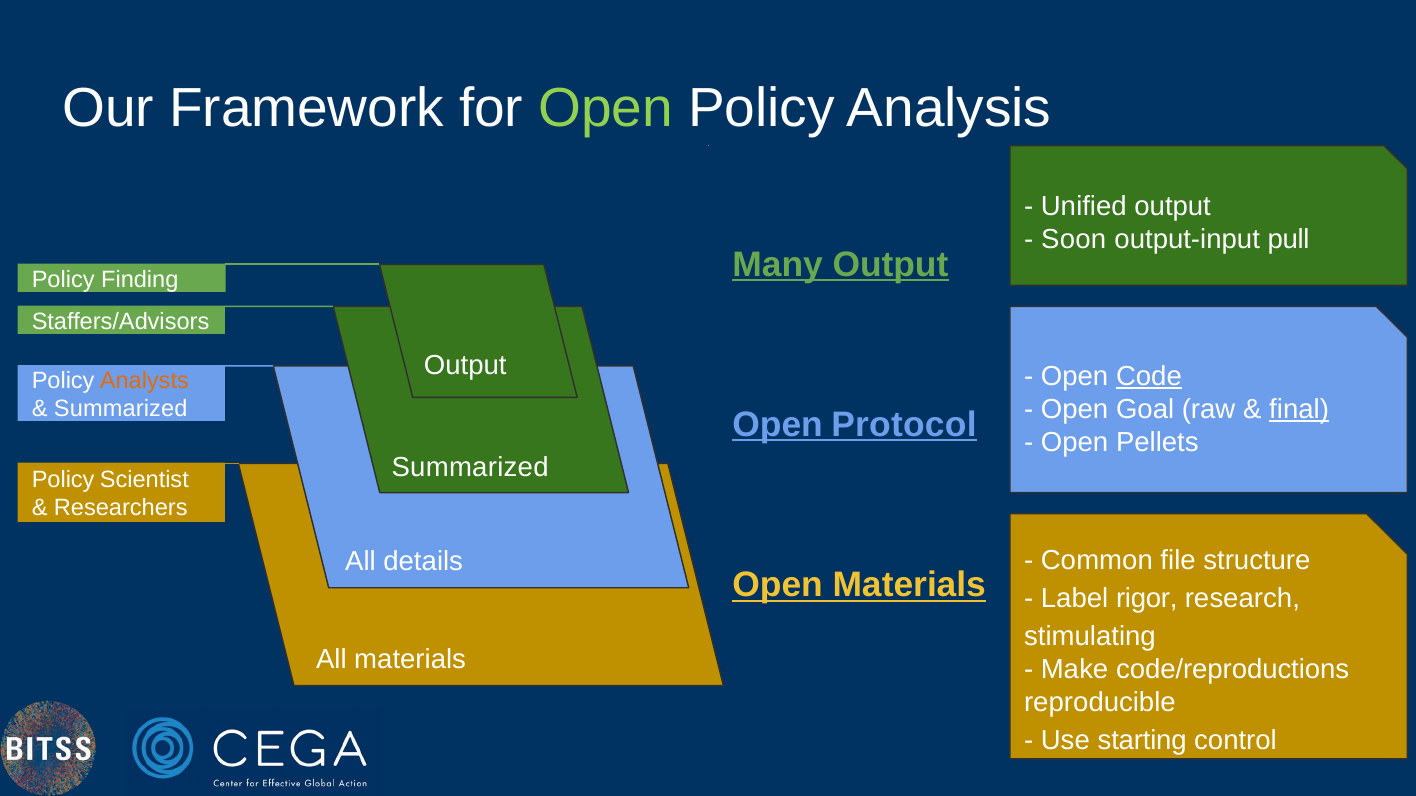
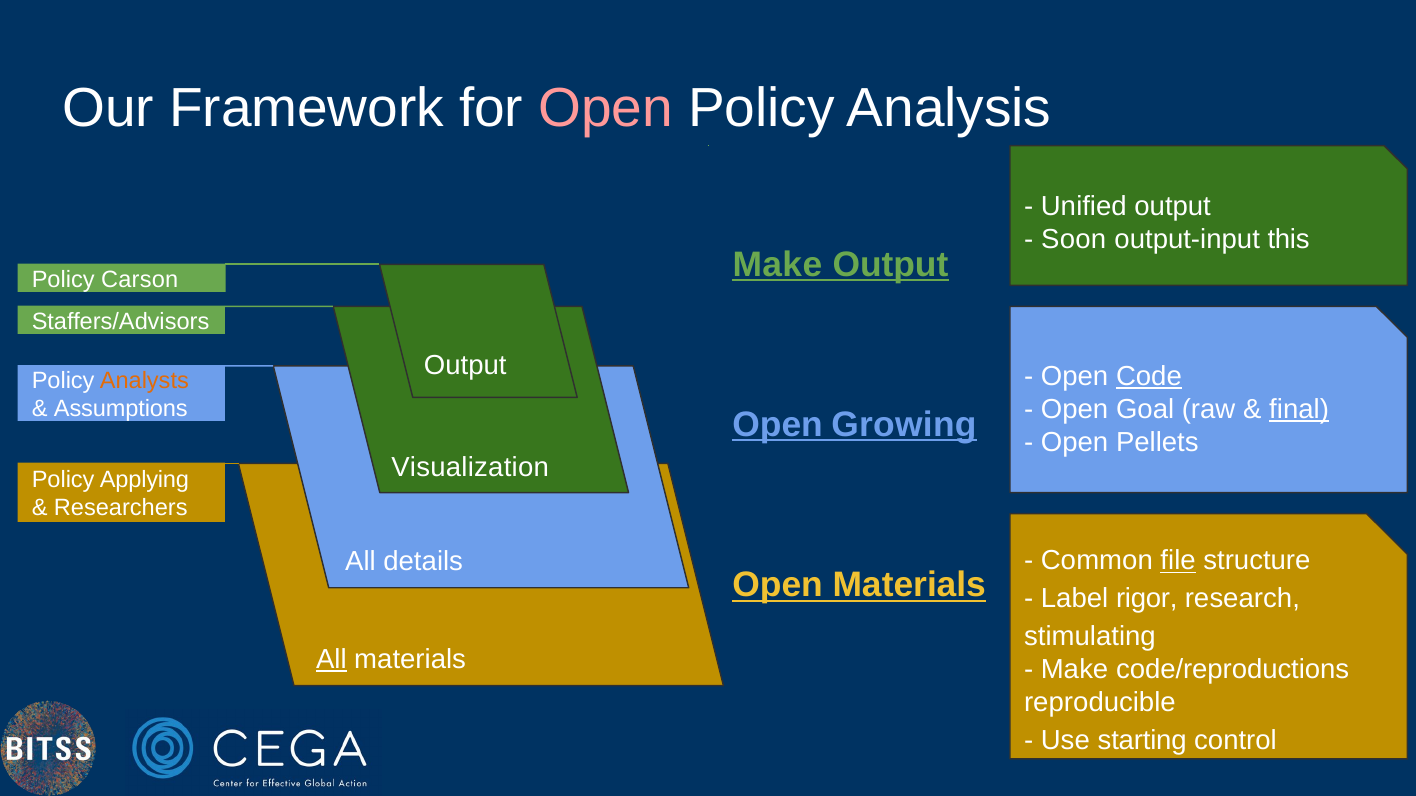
Open at (606, 108) colour: light green -> pink
pull: pull -> this
Many at (778, 265): Many -> Make
Finding: Finding -> Carson
Summarized at (121, 409): Summarized -> Assumptions
Protocol: Protocol -> Growing
Summarized at (470, 468): Summarized -> Visualization
Scientist: Scientist -> Applying
file underline: none -> present
All at (331, 659) underline: none -> present
